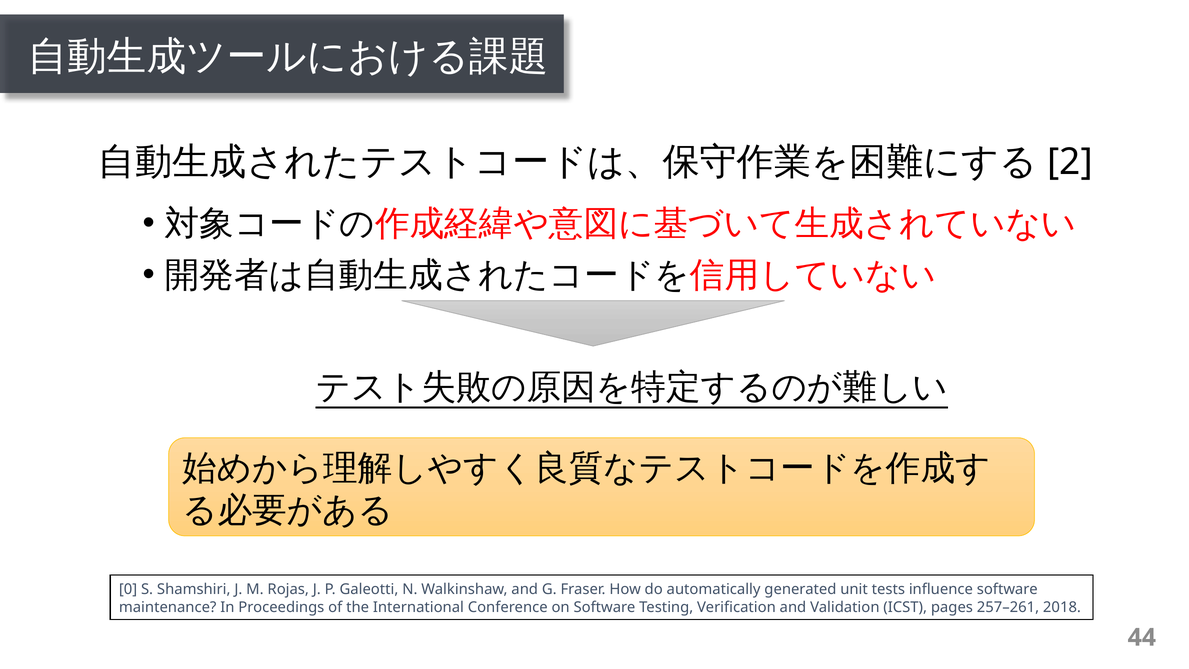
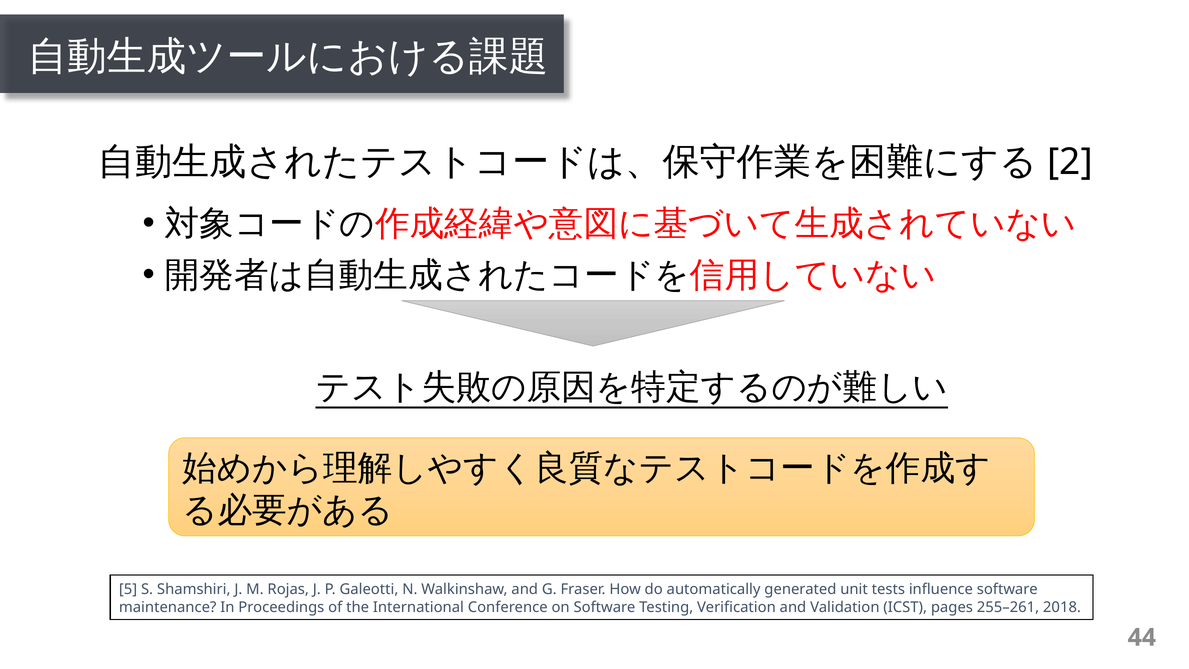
0: 0 -> 5
257–261: 257–261 -> 255–261
